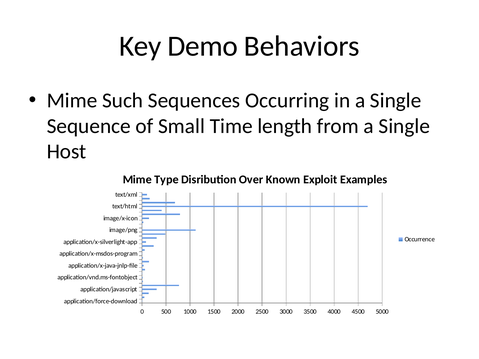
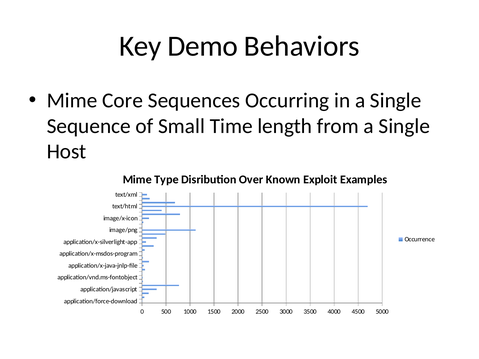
Such: Such -> Core
